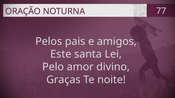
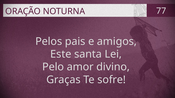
noite: noite -> sofre
